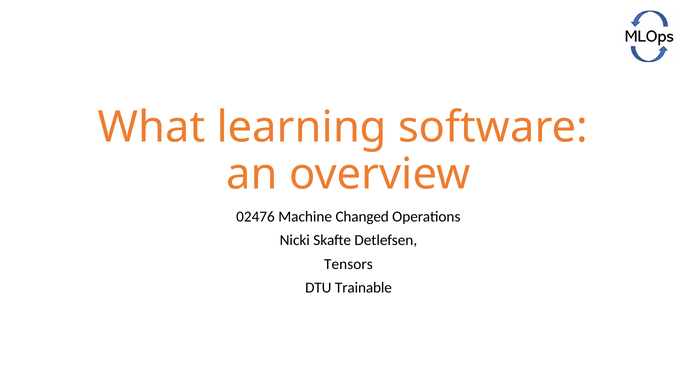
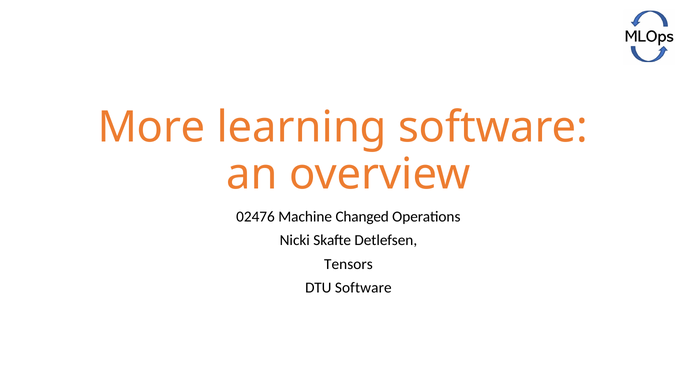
What: What -> More
DTU Trainable: Trainable -> Software
